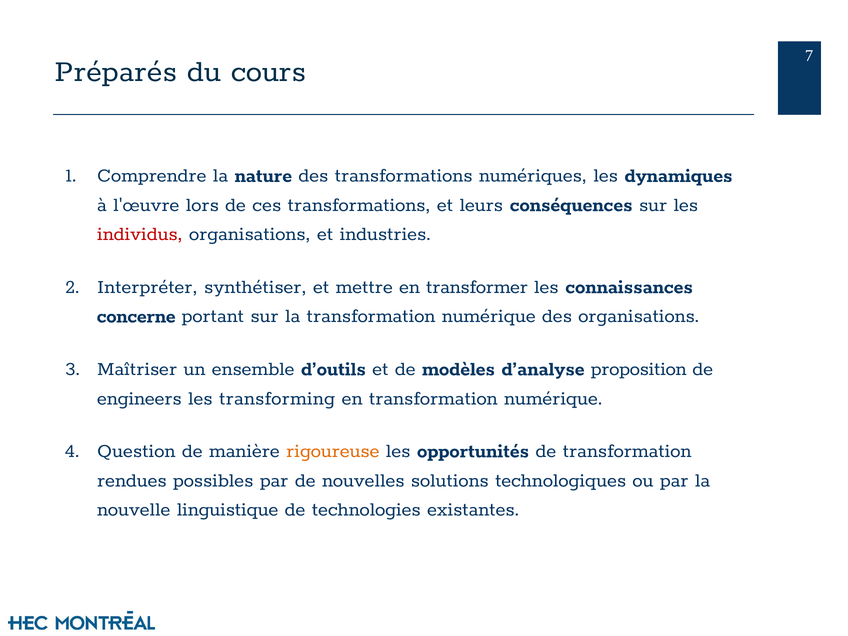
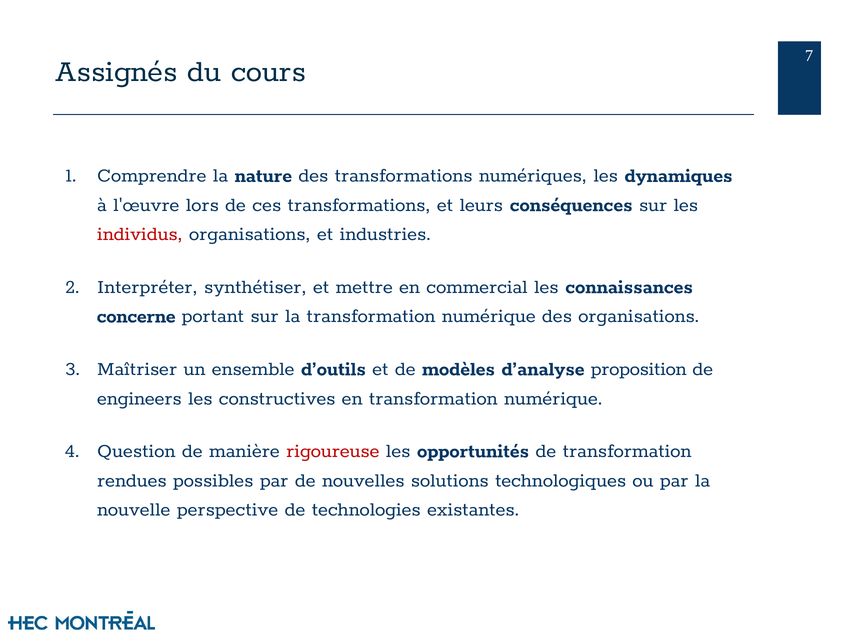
Préparés: Préparés -> Assignés
transformer: transformer -> commercial
transforming: transforming -> constructives
rigoureuse colour: orange -> red
linguistique: linguistique -> perspective
